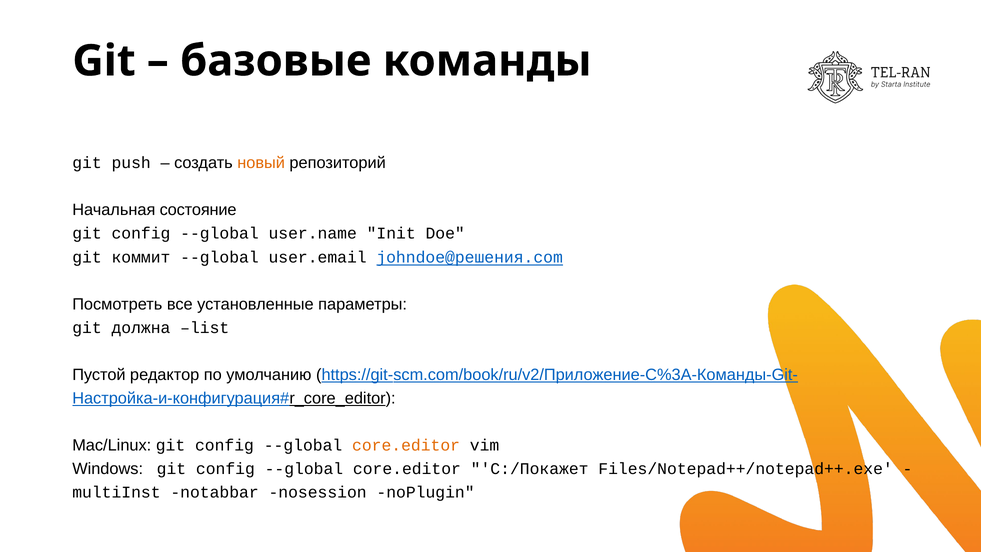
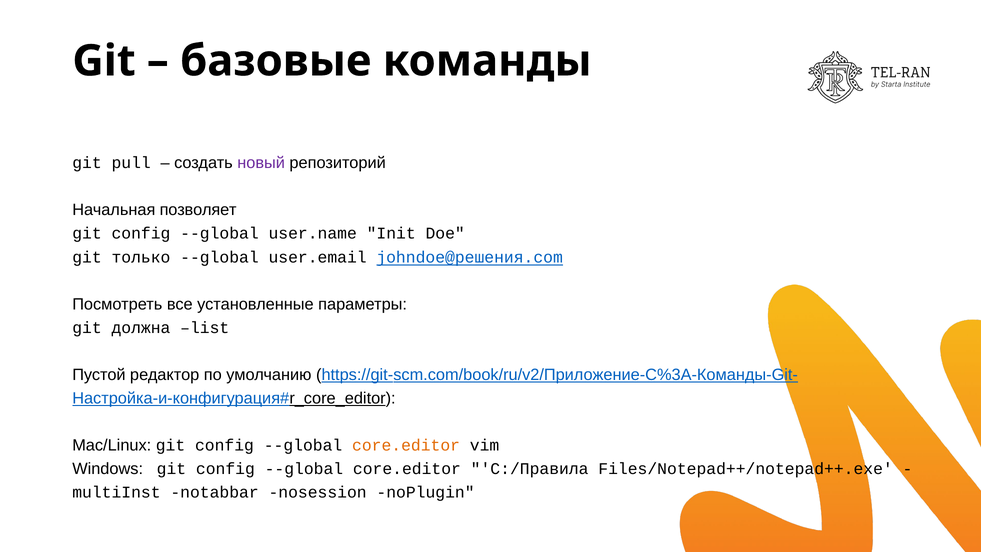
push: push -> pull
новый colour: orange -> purple
состояние: состояние -> позволяет
коммит: коммит -> только
C:/Покажет: C:/Покажет -> C:/Правила
